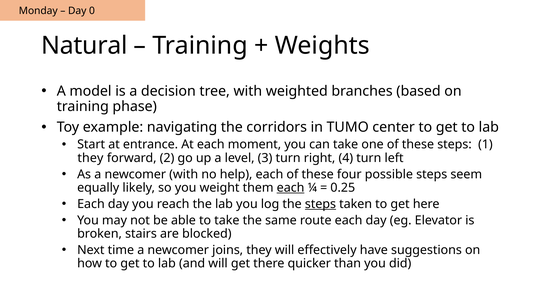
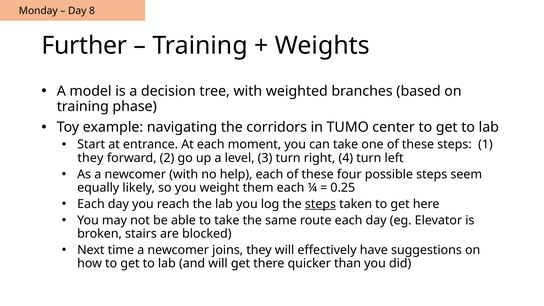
0: 0 -> 8
Natural: Natural -> Further
each at (291, 188) underline: present -> none
